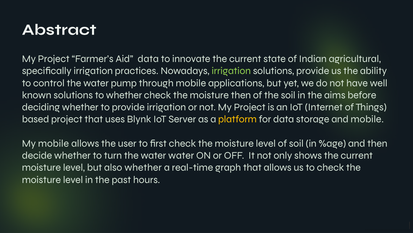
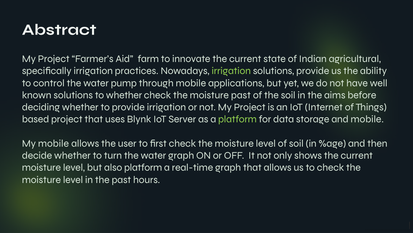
Aid data: data -> farm
moisture then: then -> past
platform at (237, 119) colour: yellow -> light green
water water: water -> graph
also whether: whether -> platform
